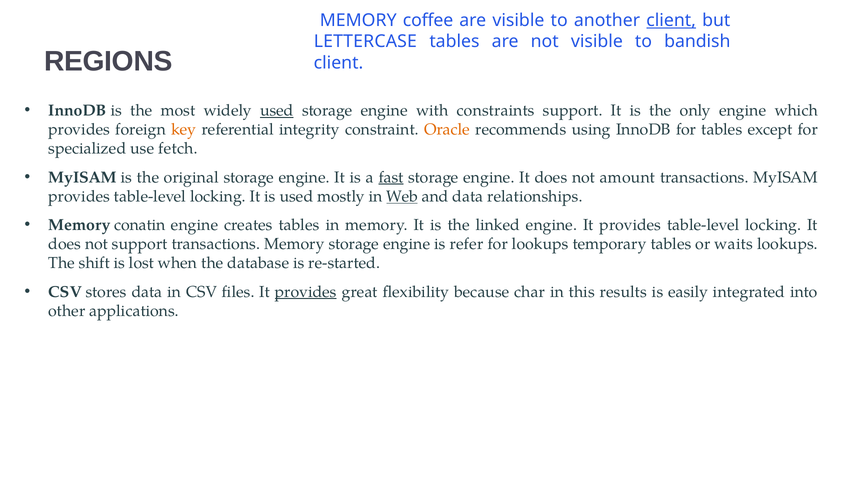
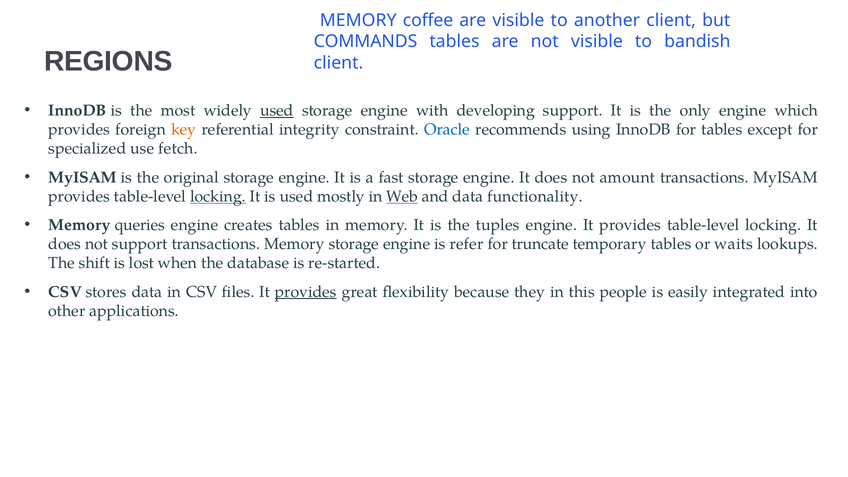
client at (671, 20) underline: present -> none
LETTERCASE: LETTERCASE -> COMMANDS
constraints: constraints -> developing
Oracle colour: orange -> blue
fast underline: present -> none
locking at (218, 196) underline: none -> present
relationships: relationships -> functionality
conatin: conatin -> queries
linked: linked -> tuples
for lookups: lookups -> truncate
char: char -> they
results: results -> people
